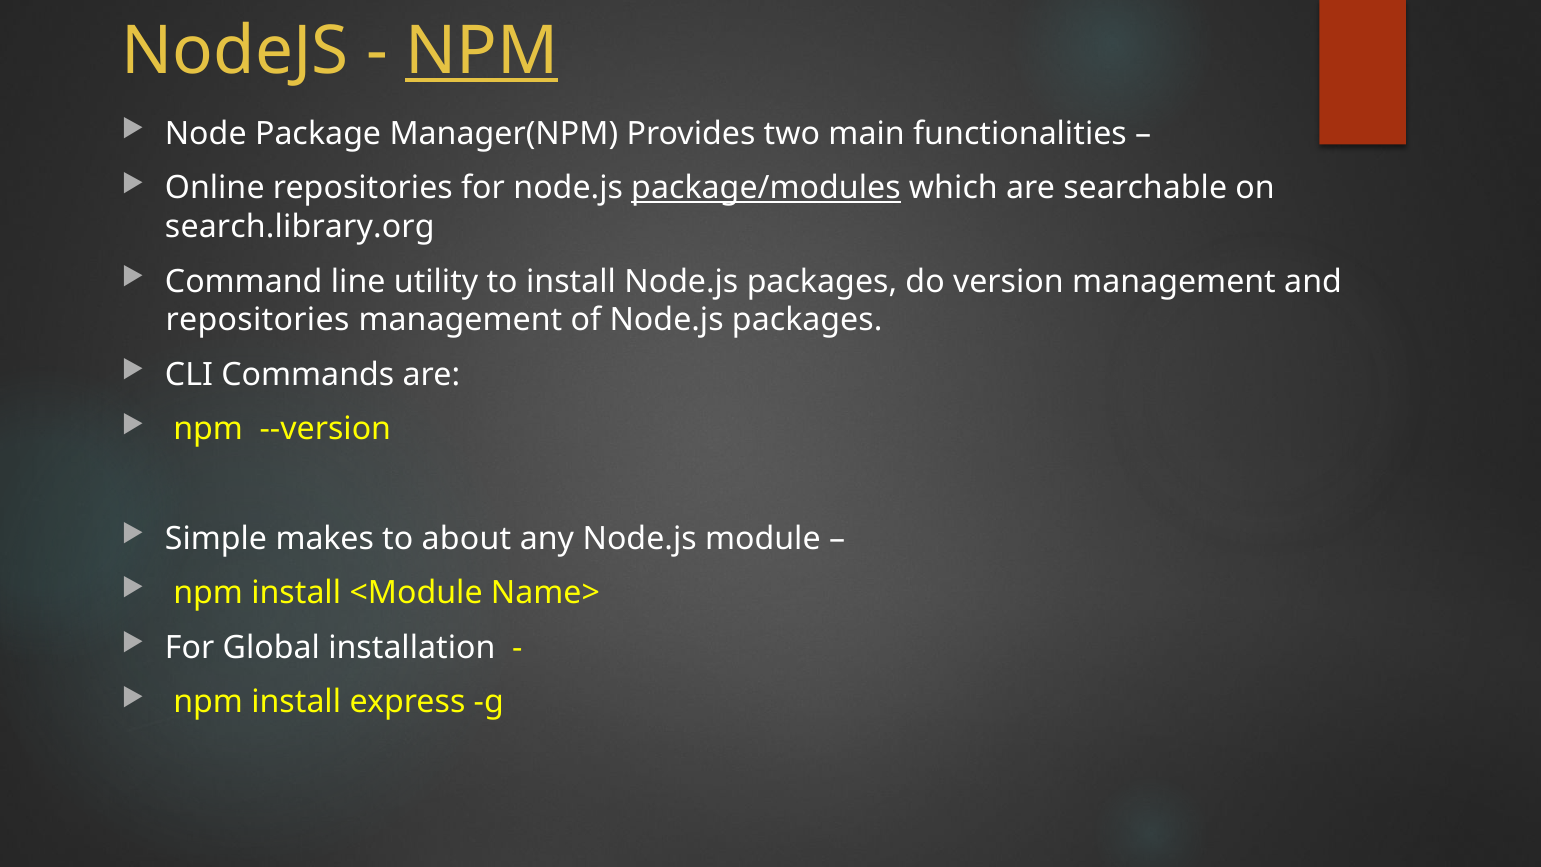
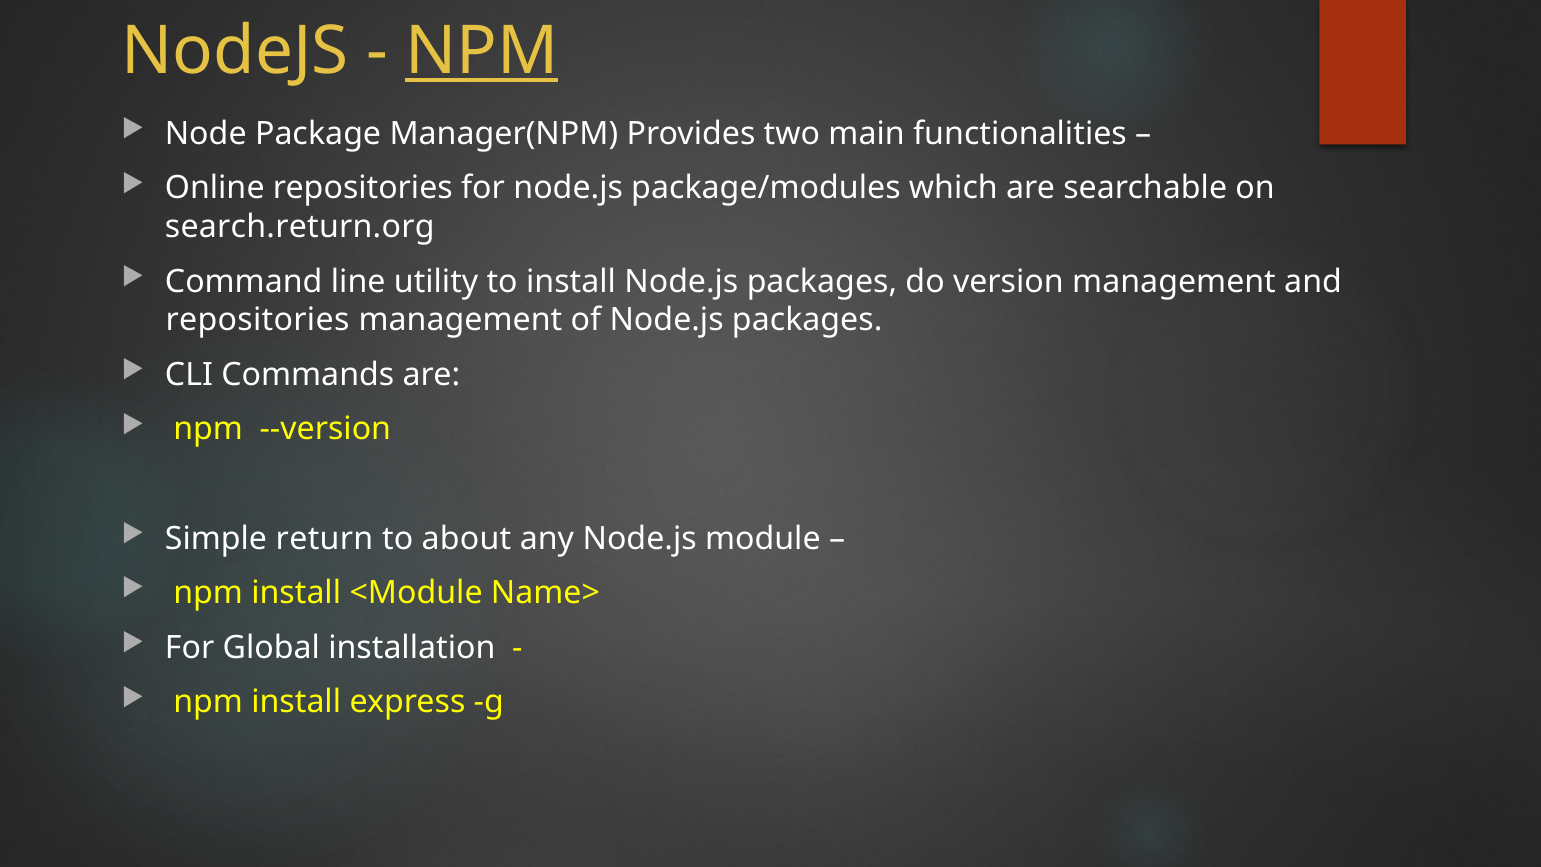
package/modules underline: present -> none
search.library.org: search.library.org -> search.return.org
makes: makes -> return
